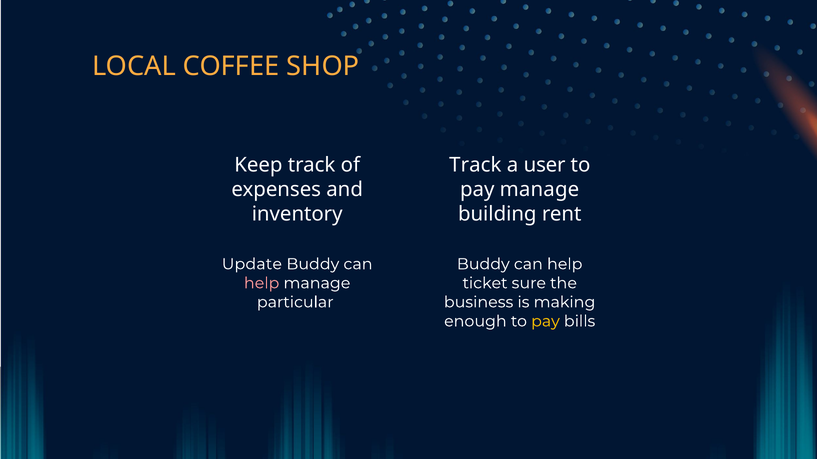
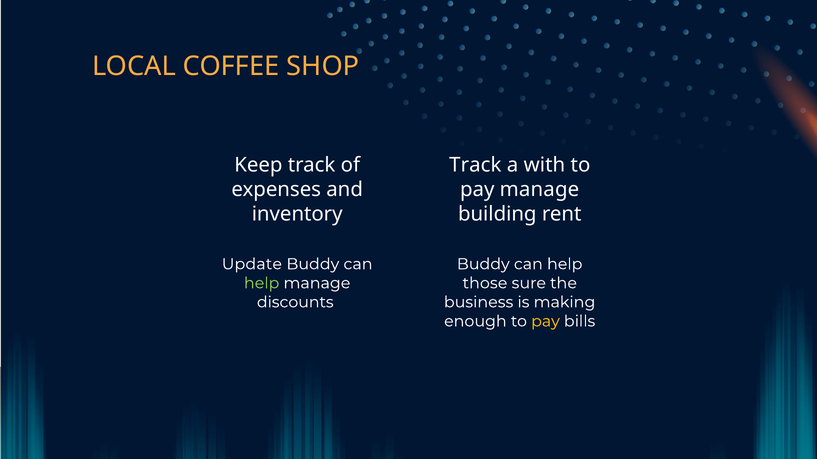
user: user -> with
help at (262, 283) colour: pink -> light green
ticket: ticket -> those
particular: particular -> discounts
